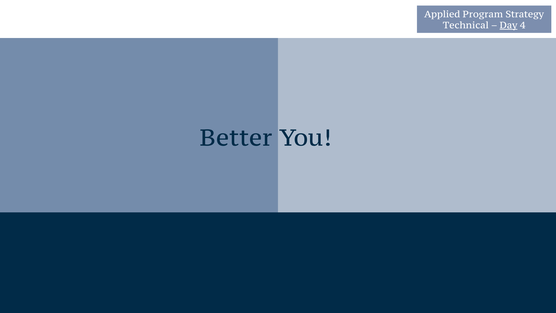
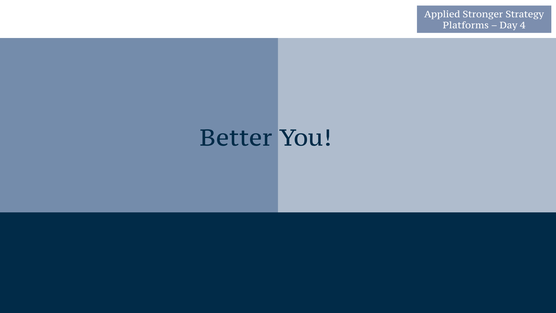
Program: Program -> Stronger
Technical: Technical -> Platforms
Day underline: present -> none
